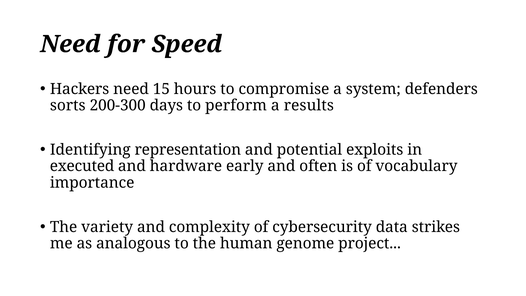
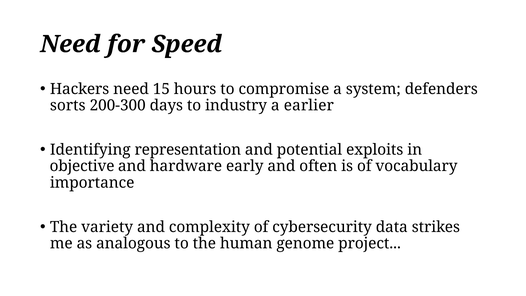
perform: perform -> industry
results: results -> earlier
executed: executed -> objective
